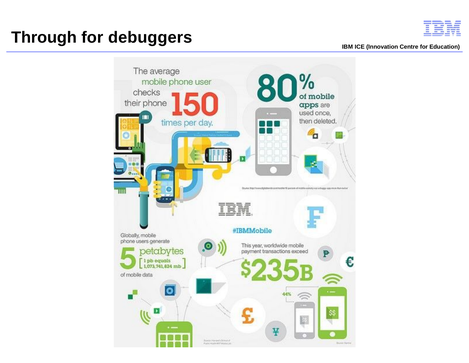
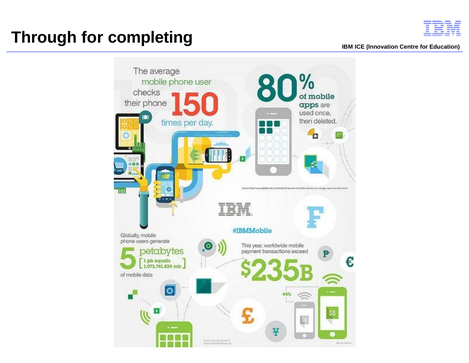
debuggers: debuggers -> completing
